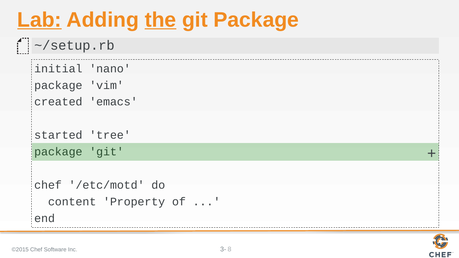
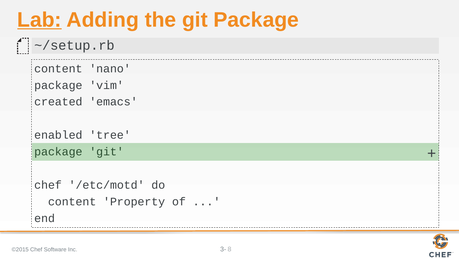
the underline: present -> none
initial at (58, 69): initial -> content
started: started -> enabled
